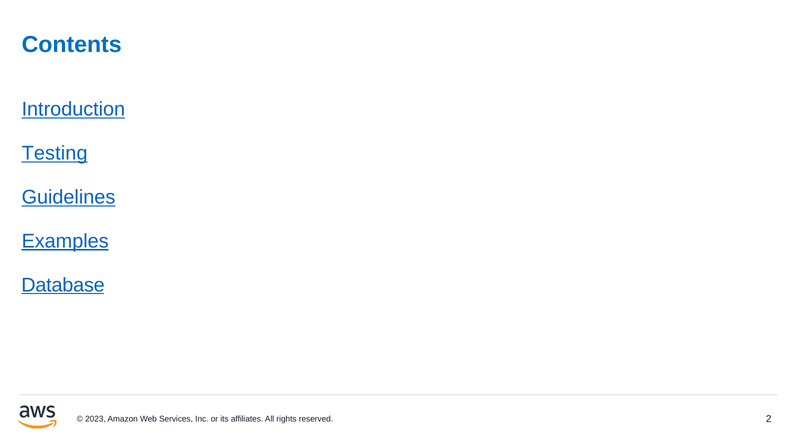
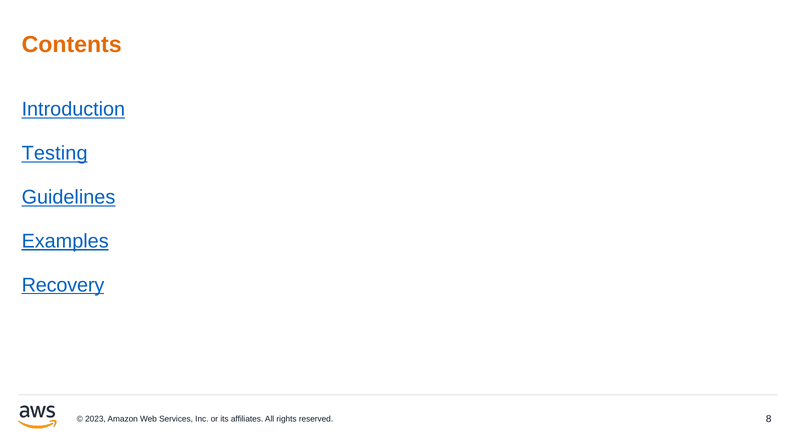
Contents colour: blue -> orange
Database: Database -> Recovery
2: 2 -> 8
